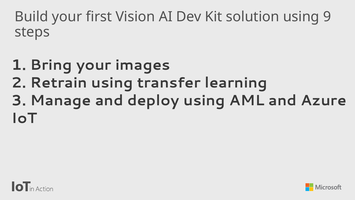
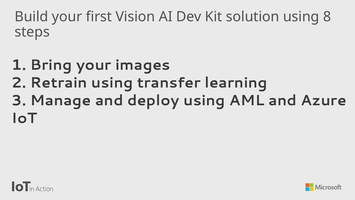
9: 9 -> 8
